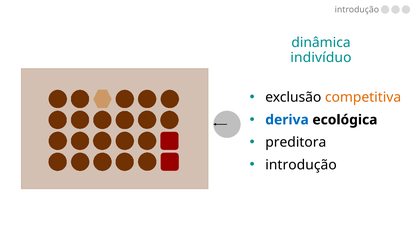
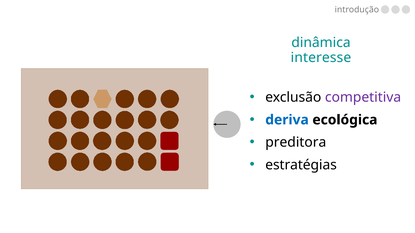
indivíduo: indivíduo -> interesse
competitiva colour: orange -> purple
introdução at (301, 165): introdução -> estratégias
